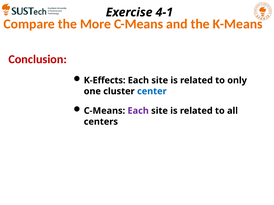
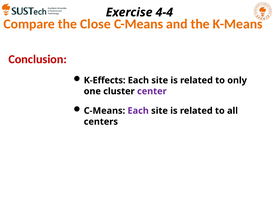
4-1: 4-1 -> 4-4
More: More -> Close
center colour: blue -> purple
